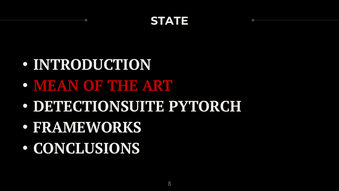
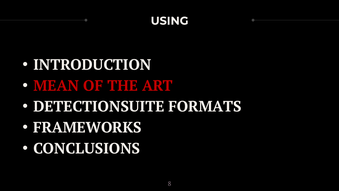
STATE: STATE -> USING
PYTORCH: PYTORCH -> FORMATS
